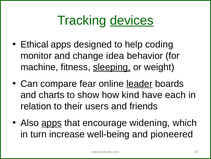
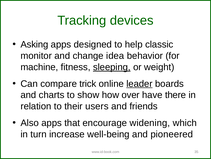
devices underline: present -> none
Ethical: Ethical -> Asking
coding: coding -> classic
fear: fear -> trick
kind: kind -> over
each: each -> there
apps at (52, 122) underline: present -> none
